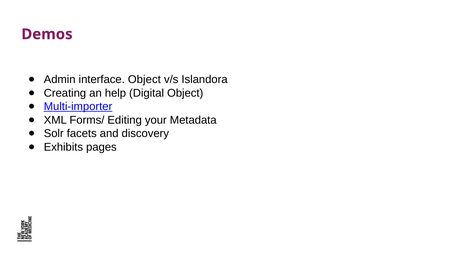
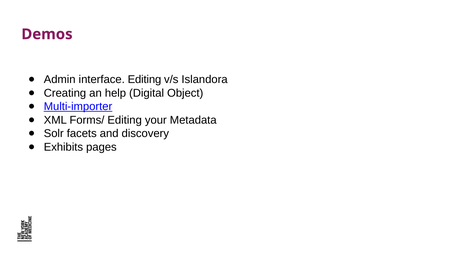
interface Object: Object -> Editing
